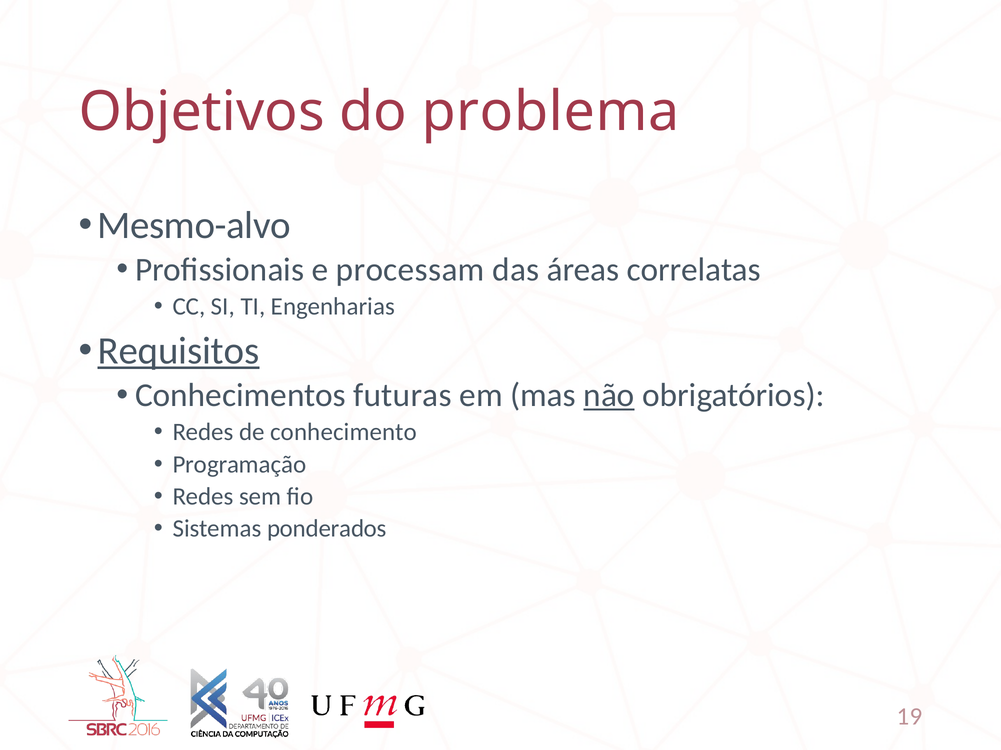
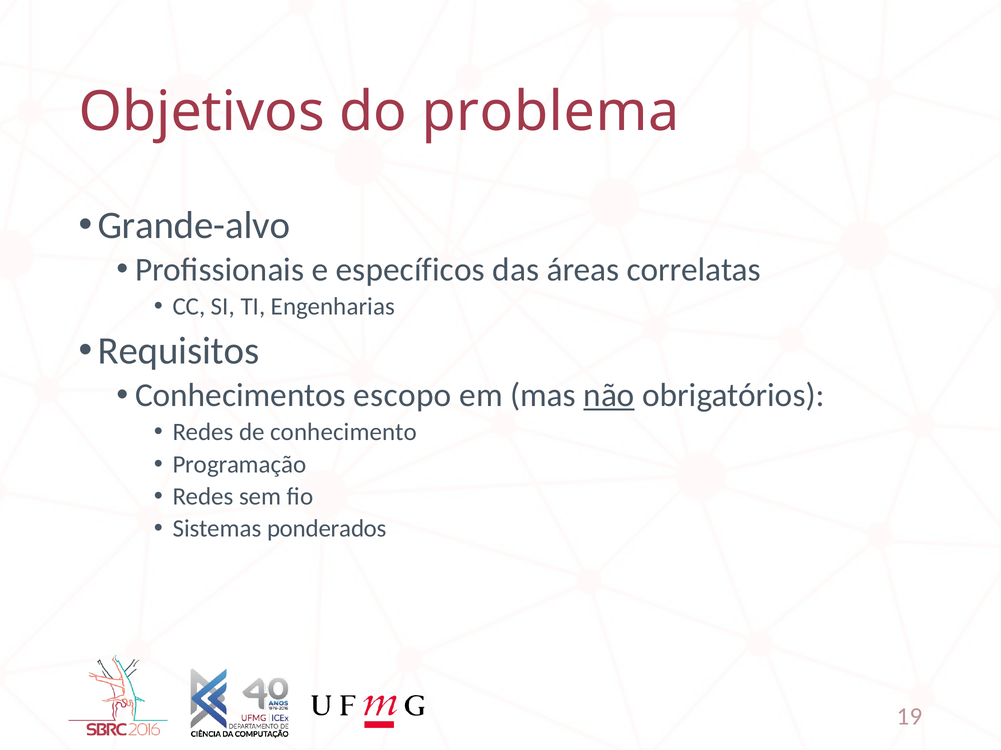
Mesmo-alvo: Mesmo-alvo -> Grande-alvo
processam: processam -> específicos
Requisitos underline: present -> none
futuras: futuras -> escopo
